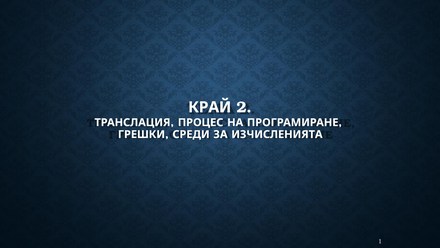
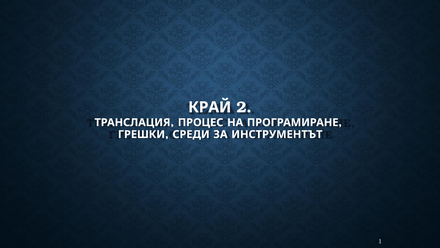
ИЗЧИСЛЕНИЯТА: ИЗЧИСЛЕНИЯТА -> ИНСТРУМЕНТЪТ
